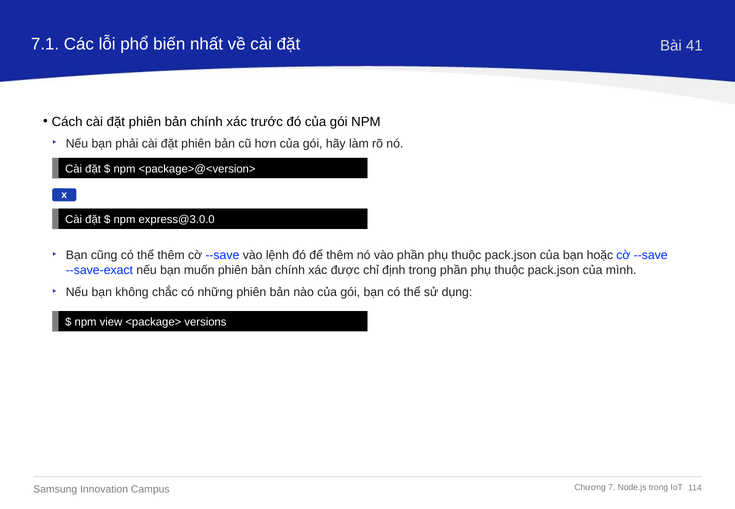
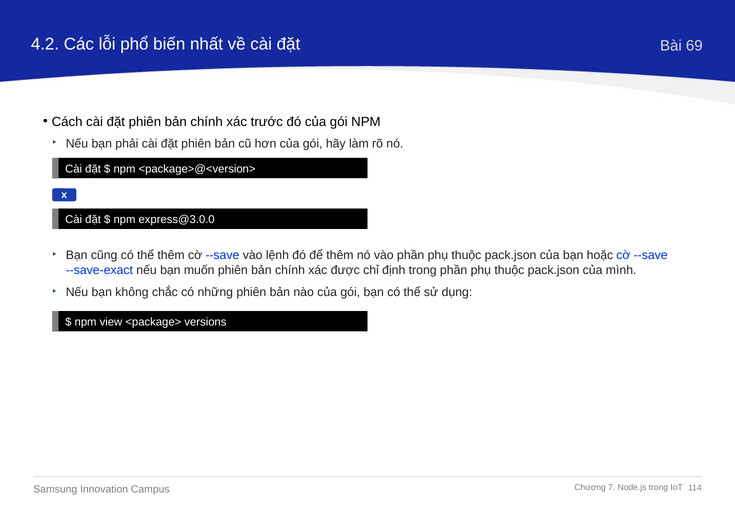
7.1: 7.1 -> 4.2
41: 41 -> 69
